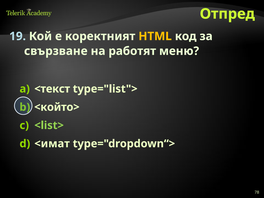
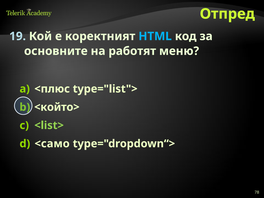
HTML colour: yellow -> light blue
свързване: свързване -> основните
<текст: <текст -> <плюс
<имат: <имат -> <само
